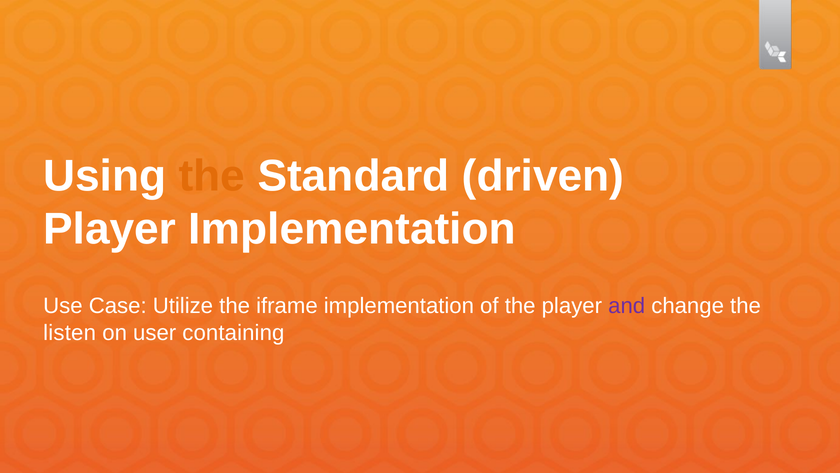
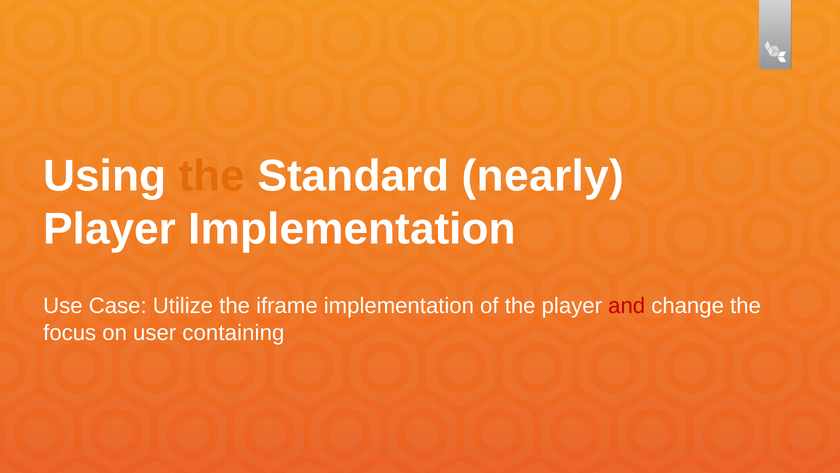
driven: driven -> nearly
and colour: purple -> red
listen: listen -> focus
